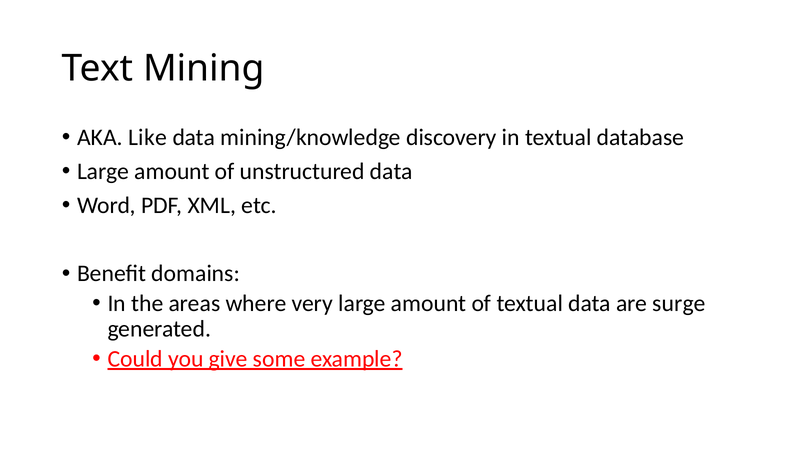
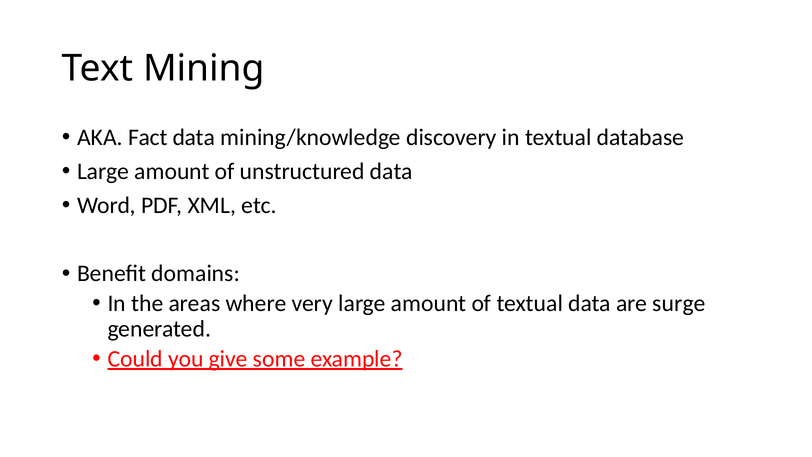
Like: Like -> Fact
